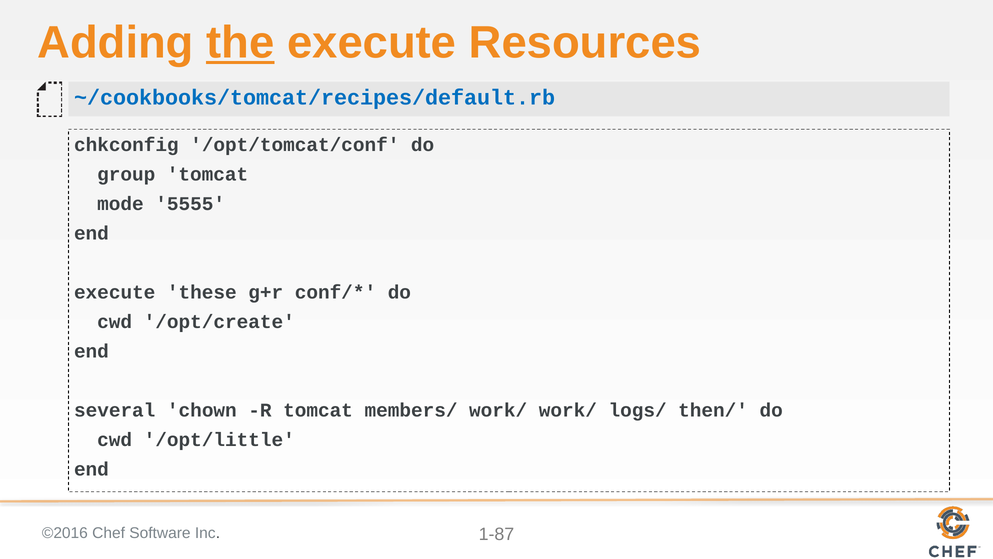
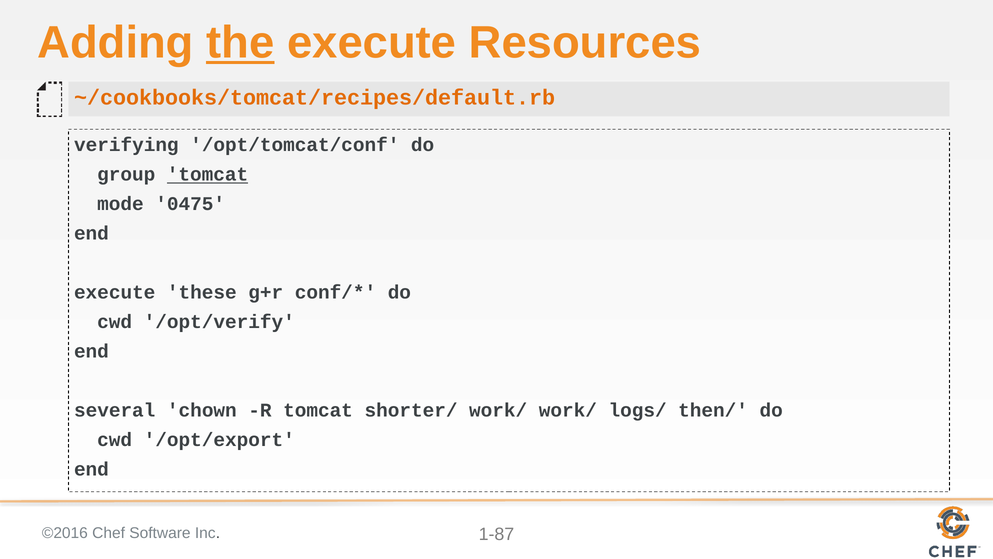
~/cookbooks/tomcat/recipes/default.rb colour: blue -> orange
chkconfig: chkconfig -> verifying
tomcat at (208, 174) underline: none -> present
5555: 5555 -> 0475
/opt/create: /opt/create -> /opt/verify
members/: members/ -> shorter/
/opt/little: /opt/little -> /opt/export
